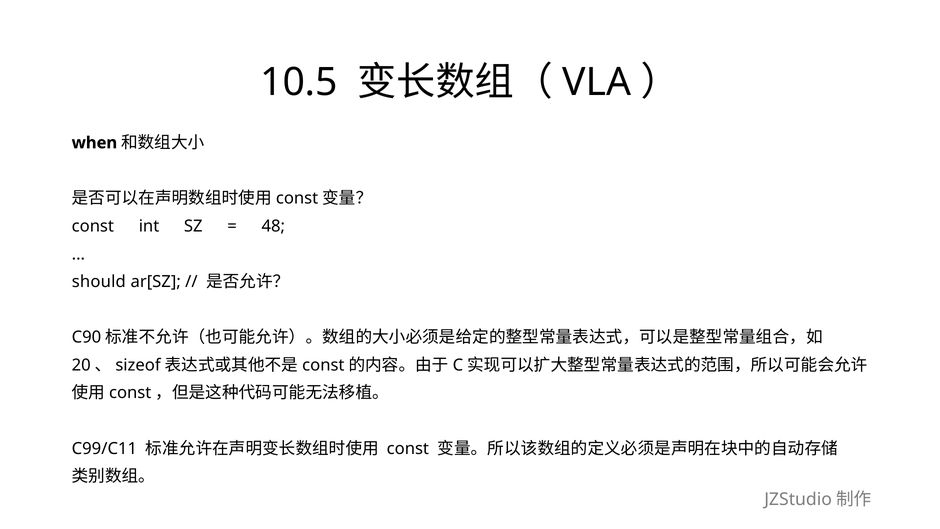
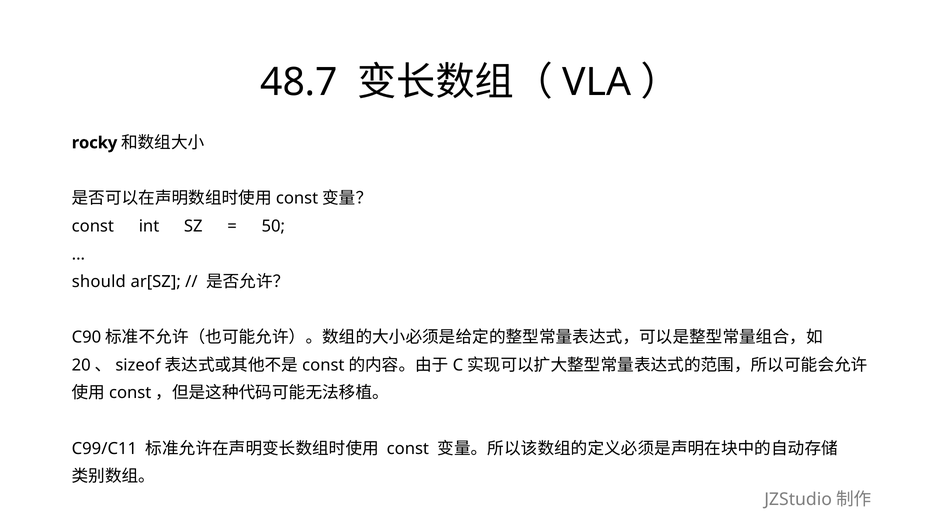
10.5: 10.5 -> 48.7
when: when -> rocky
48: 48 -> 50
